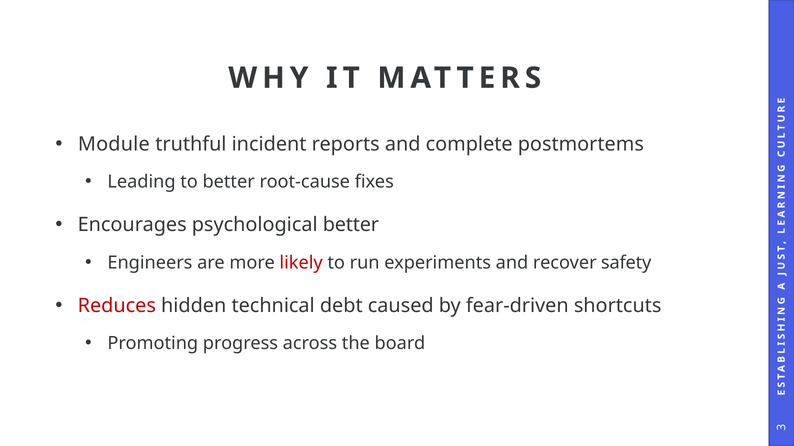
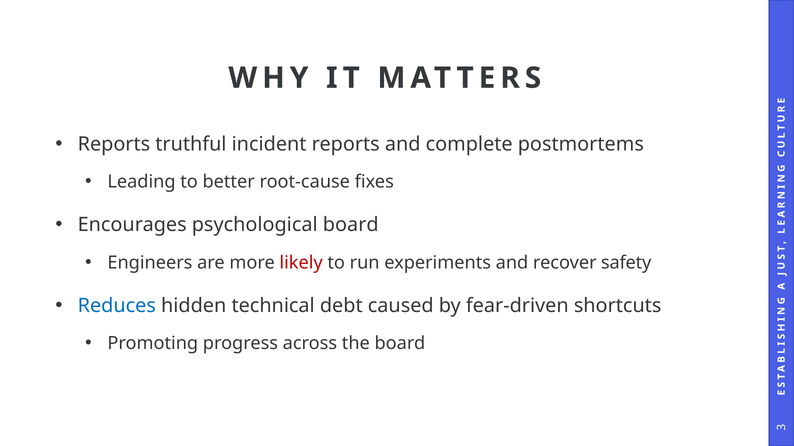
Module at (114, 144): Module -> Reports
psychological better: better -> board
Reduces colour: red -> blue
